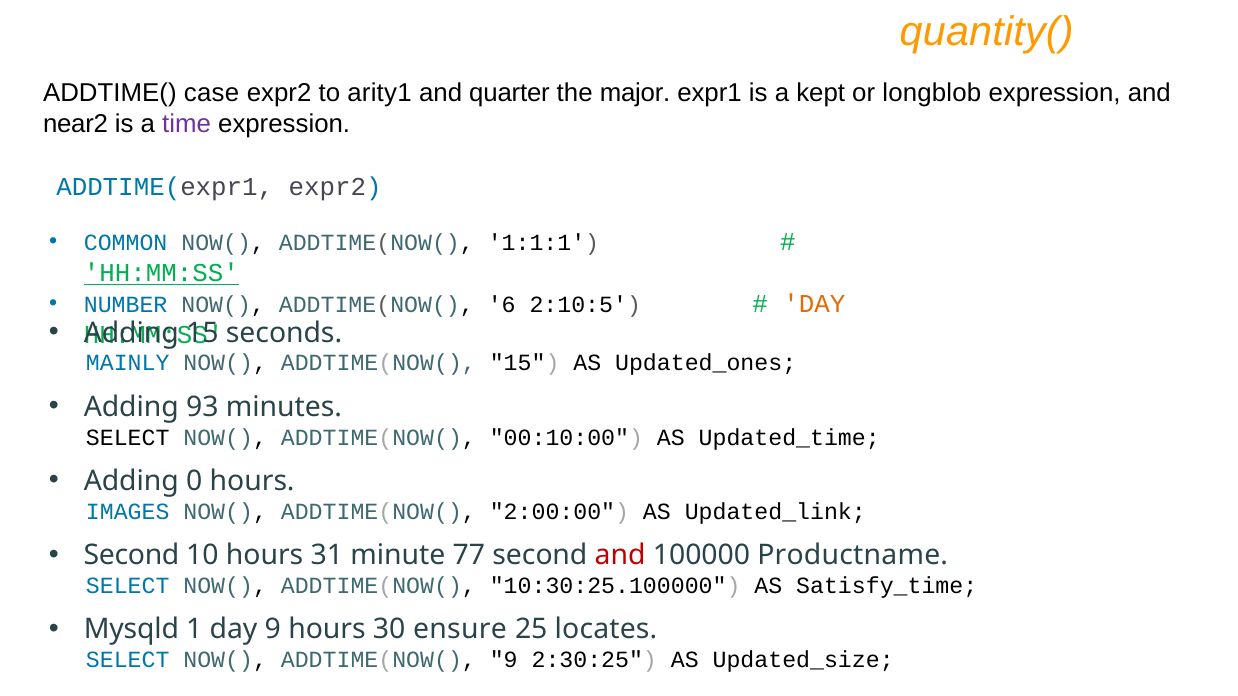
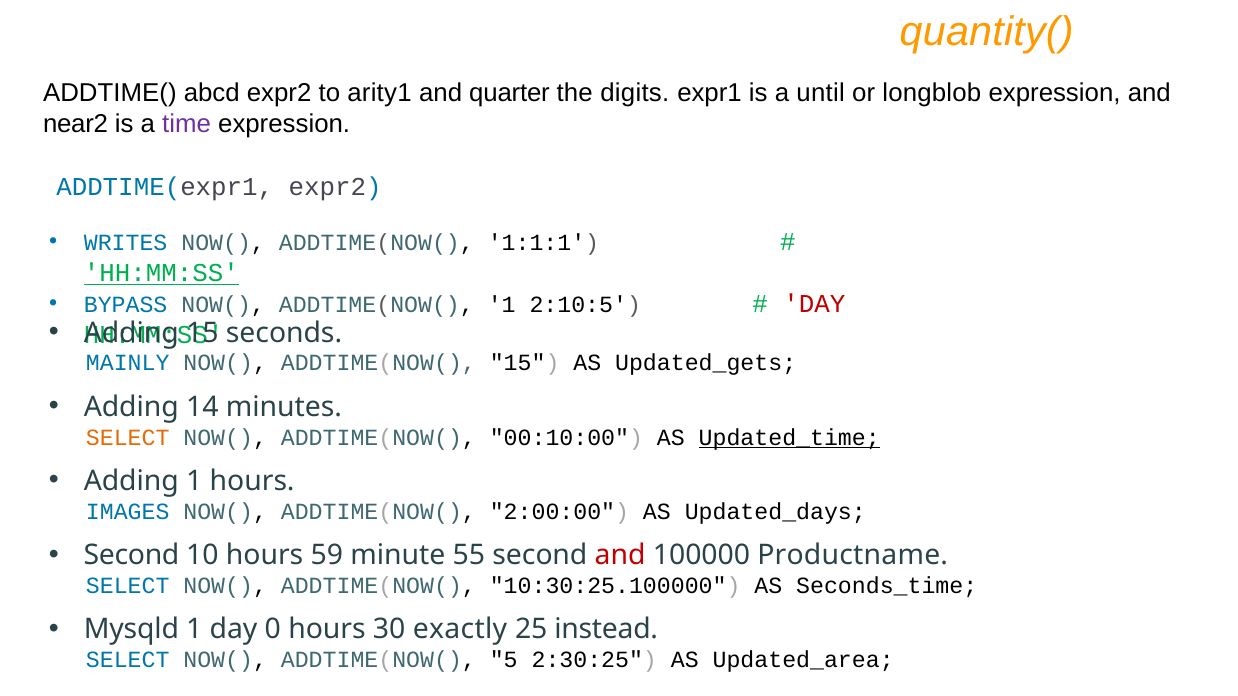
case: case -> abcd
major: major -> digits
kept: kept -> until
COMMON: COMMON -> WRITES
NUMBER: NUMBER -> BYPASS
ADDTIME(NOW( 6: 6 -> 1
DAY at (814, 304) colour: orange -> red
Updated_ones: Updated_ones -> Updated_gets
93: 93 -> 14
SELECT at (128, 438) colour: black -> orange
Updated_time underline: none -> present
Adding 0: 0 -> 1
Updated_link: Updated_link -> Updated_days
31: 31 -> 59
77: 77 -> 55
Satisfy_time: Satisfy_time -> Seconds_time
day 9: 9 -> 0
ensure: ensure -> exactly
locates: locates -> instead
ADDTIME(NOW( 9: 9 -> 5
Updated_size: Updated_size -> Updated_area
